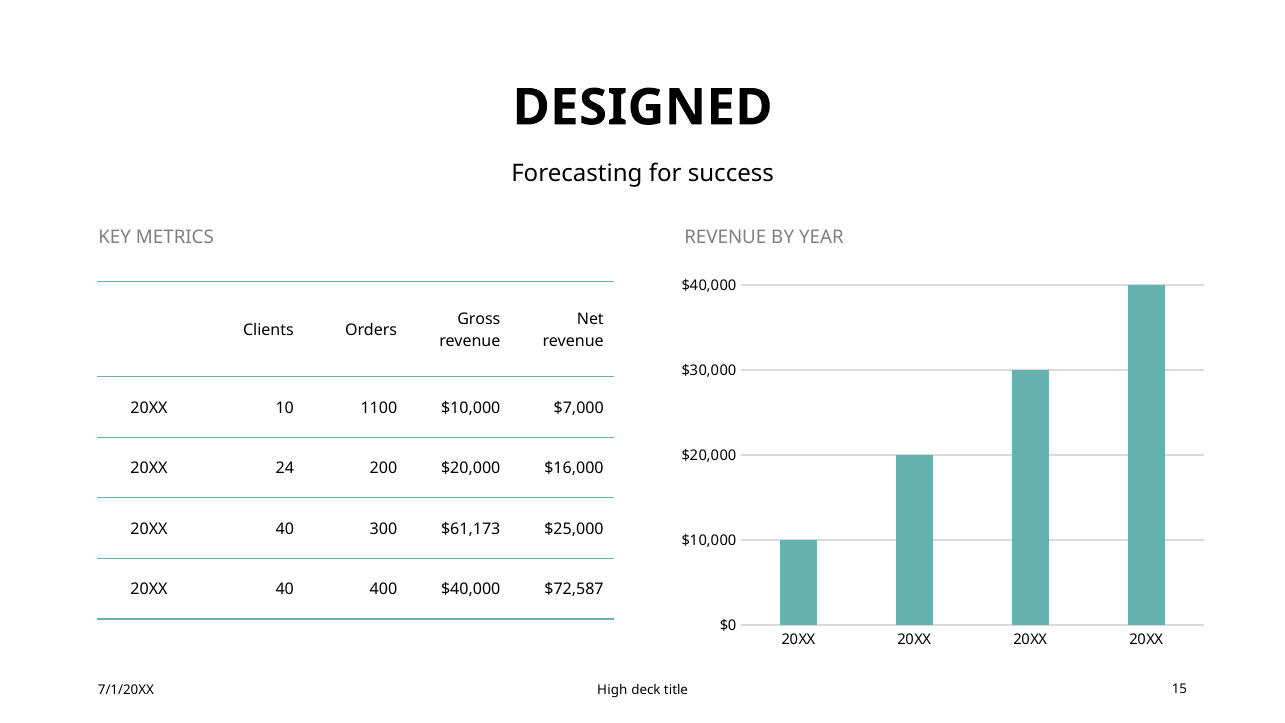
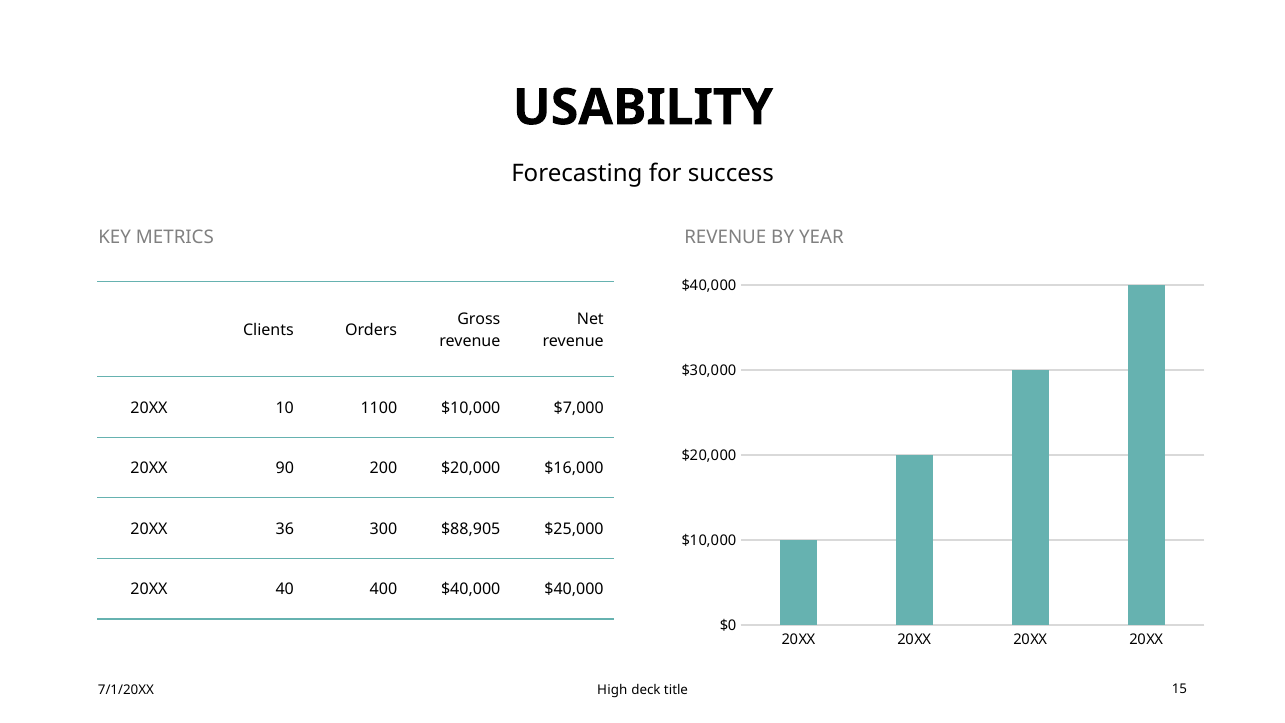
DESIGNED: DESIGNED -> USABILITY
24: 24 -> 90
40 at (285, 529): 40 -> 36
$61,173: $61,173 -> $88,905
$40,000 $72,587: $72,587 -> $40,000
